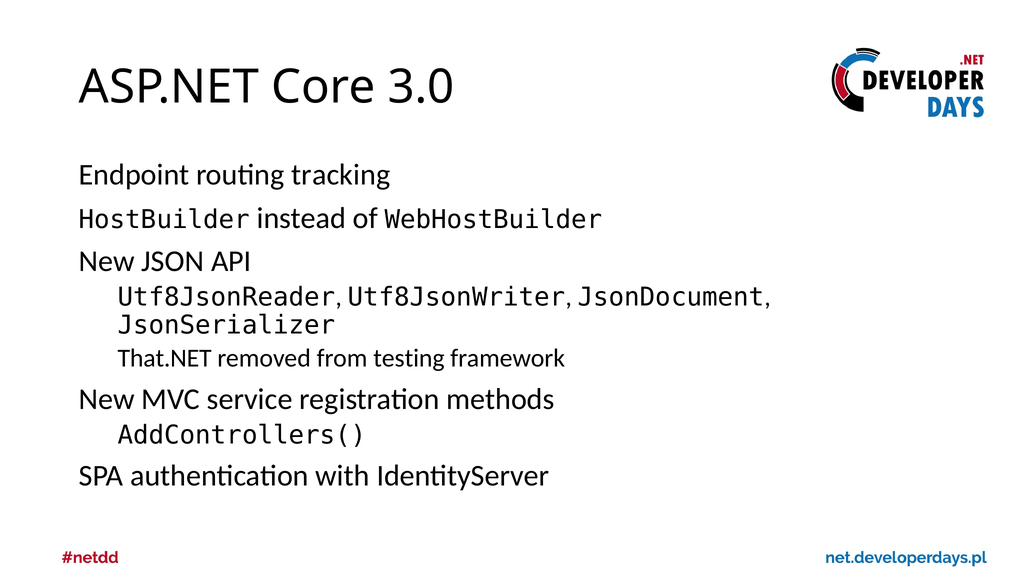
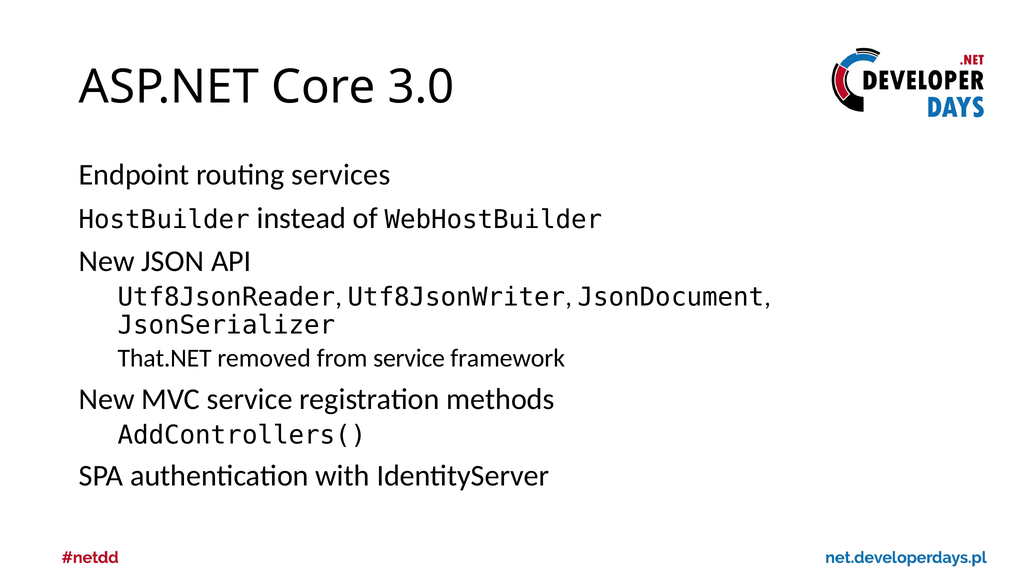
tracking: tracking -> services
from testing: testing -> service
